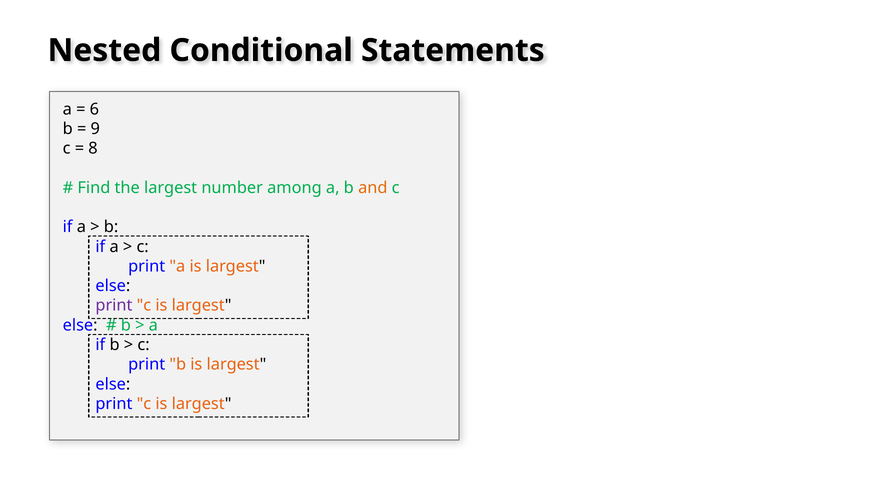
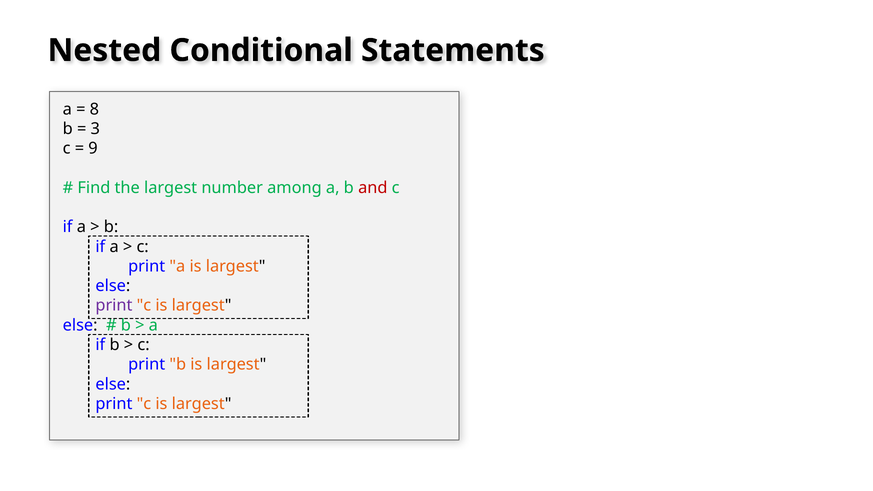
6: 6 -> 8
9: 9 -> 3
8: 8 -> 9
and colour: orange -> red
